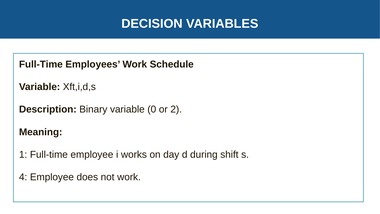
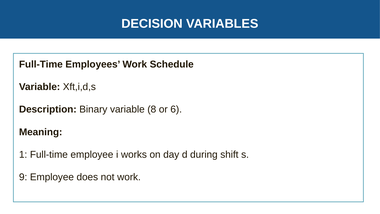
0: 0 -> 8
2: 2 -> 6
4: 4 -> 9
